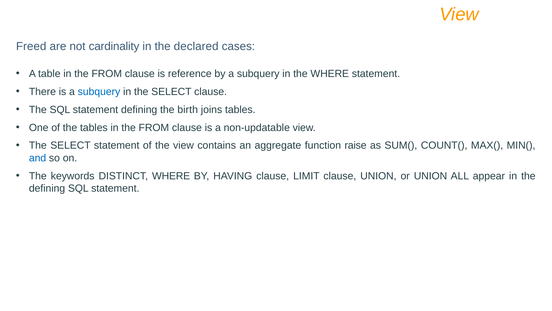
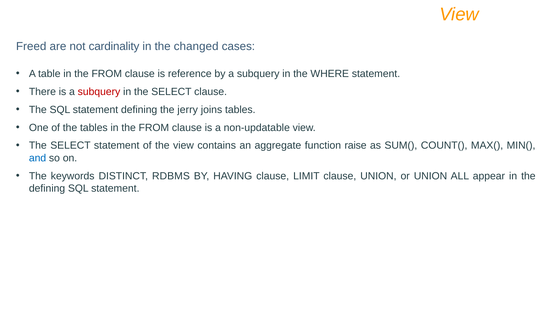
declared: declared -> changed
subquery at (99, 92) colour: blue -> red
birth: birth -> jerry
DISTINCT WHERE: WHERE -> RDBMS
